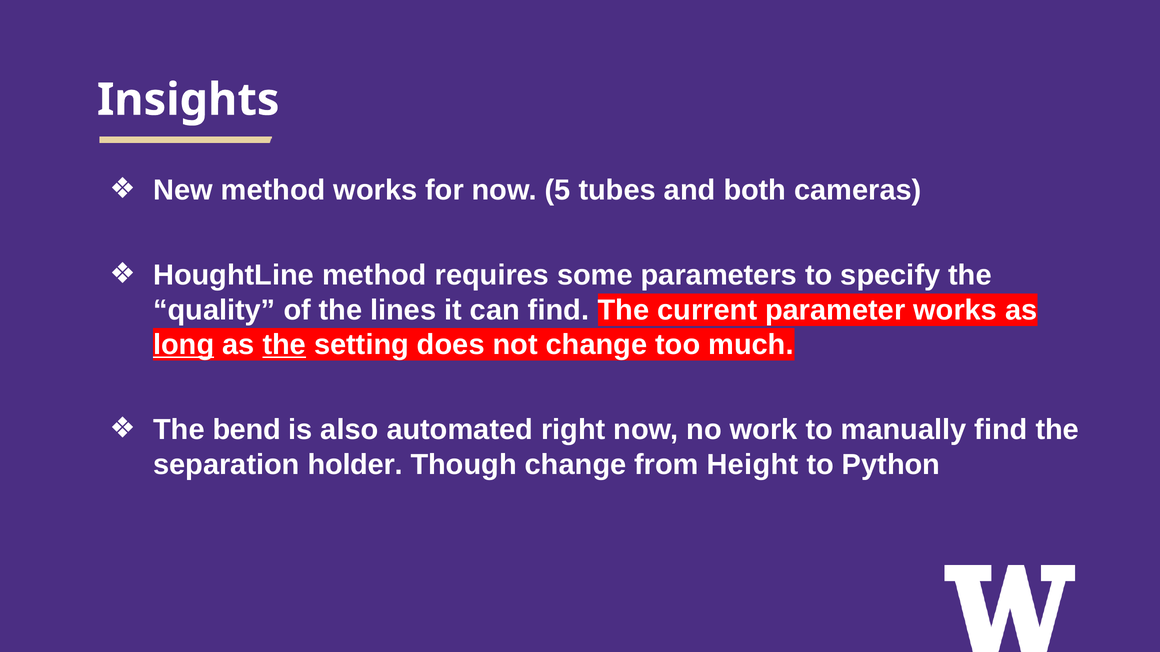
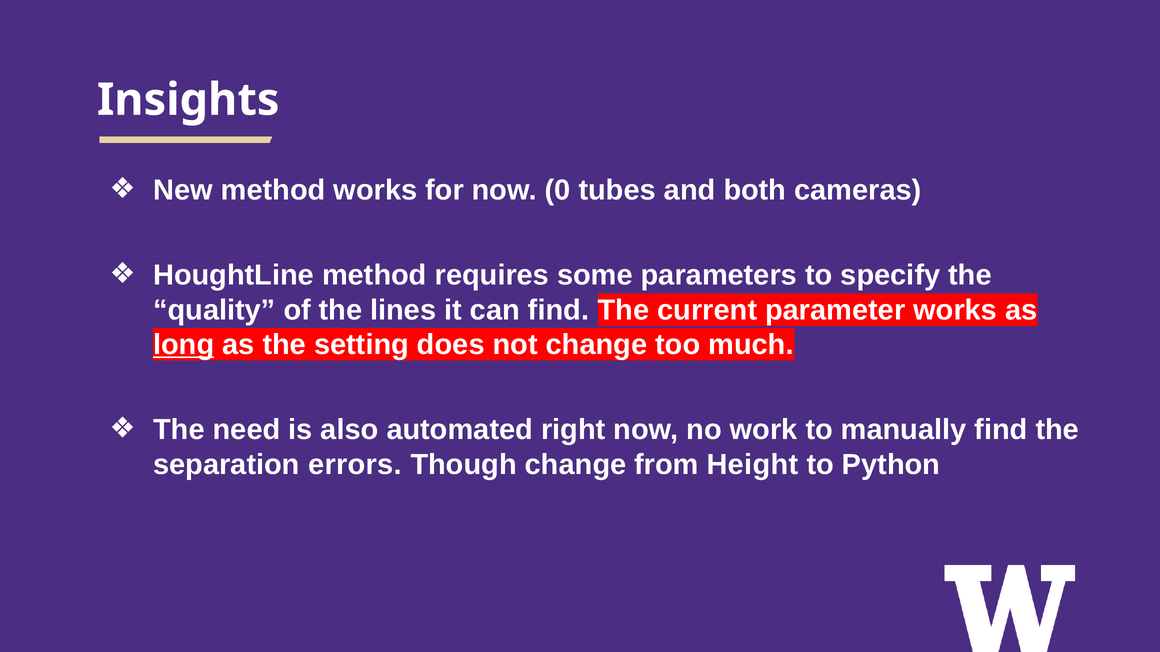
5: 5 -> 0
the at (284, 345) underline: present -> none
bend: bend -> need
holder: holder -> errors
